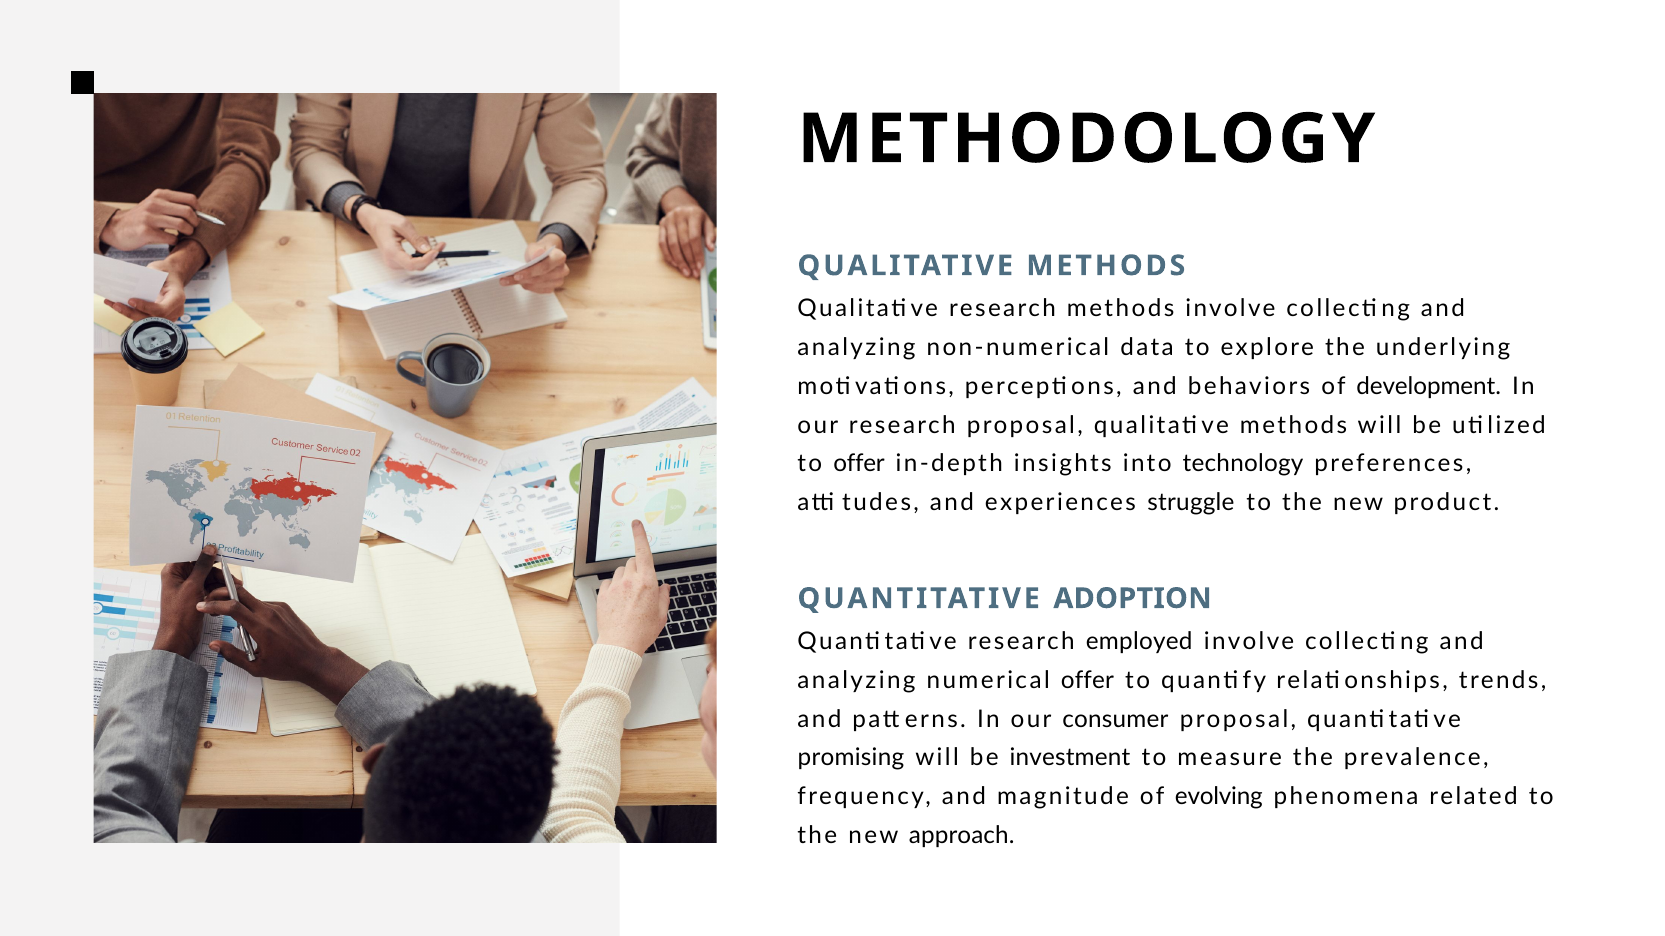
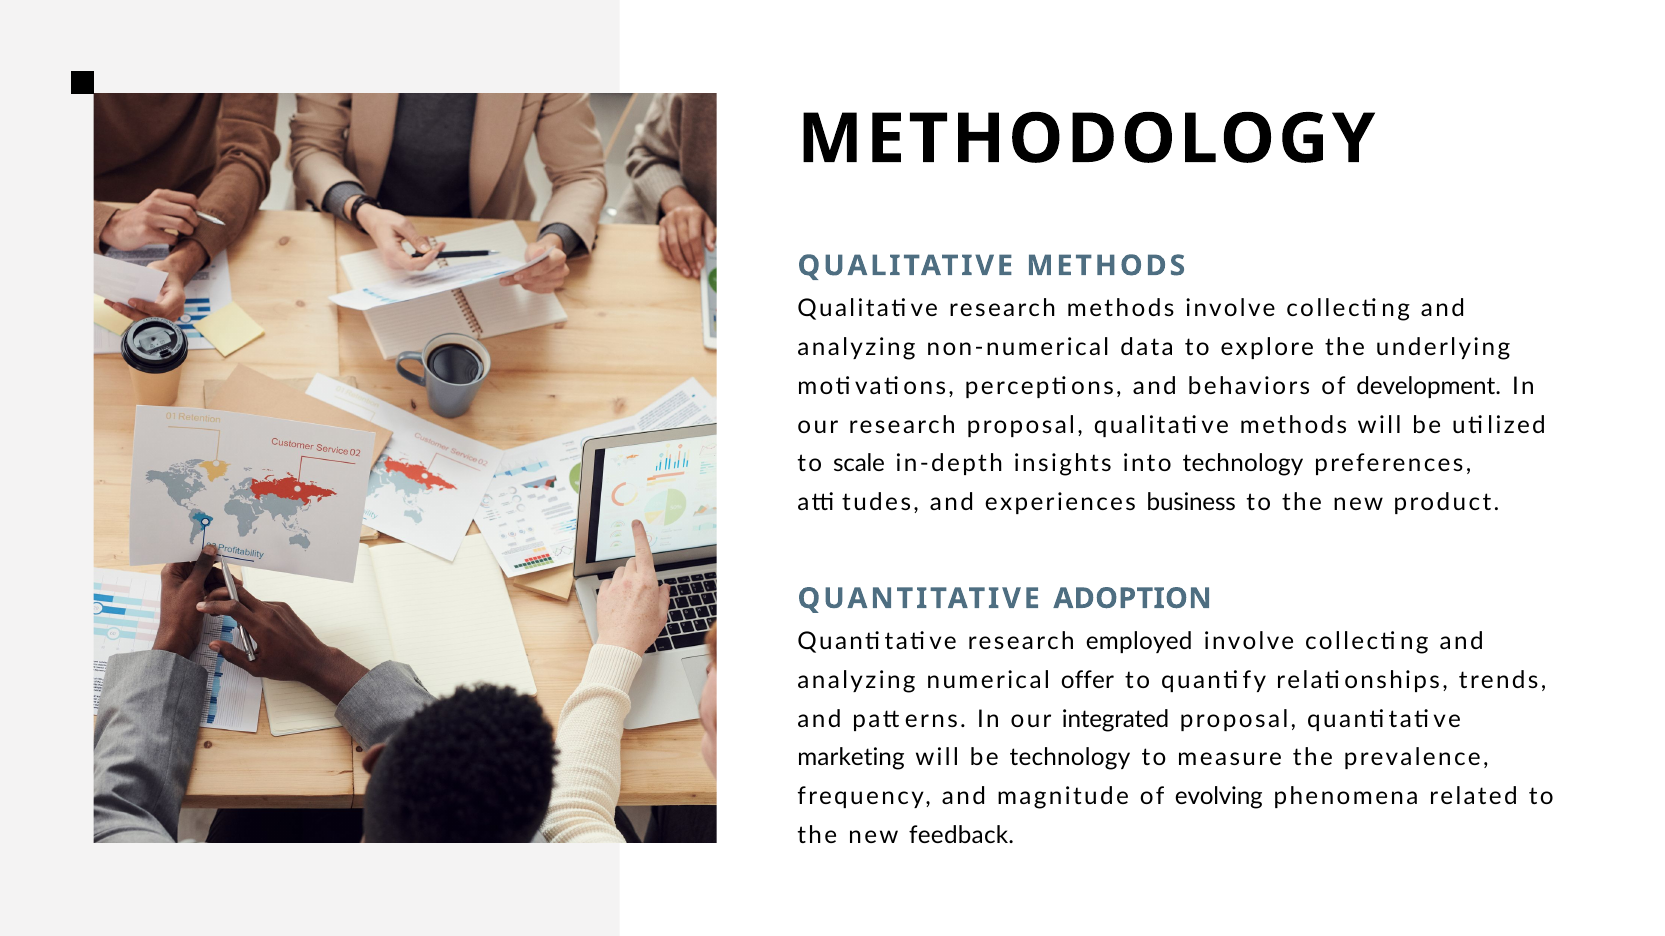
to offer: offer -> scale
struggle: struggle -> business
consumer: consumer -> integrated
promising: promising -> marketing
be investment: investment -> technology
approach: approach -> feedback
